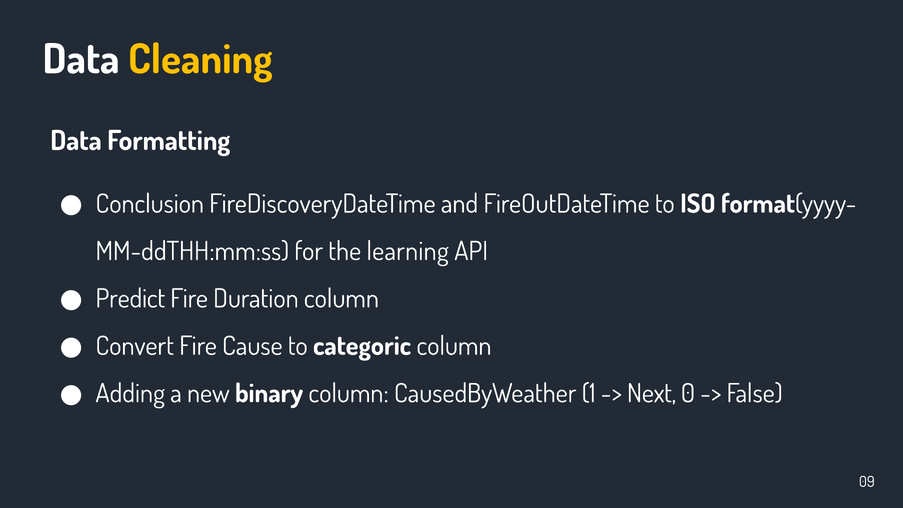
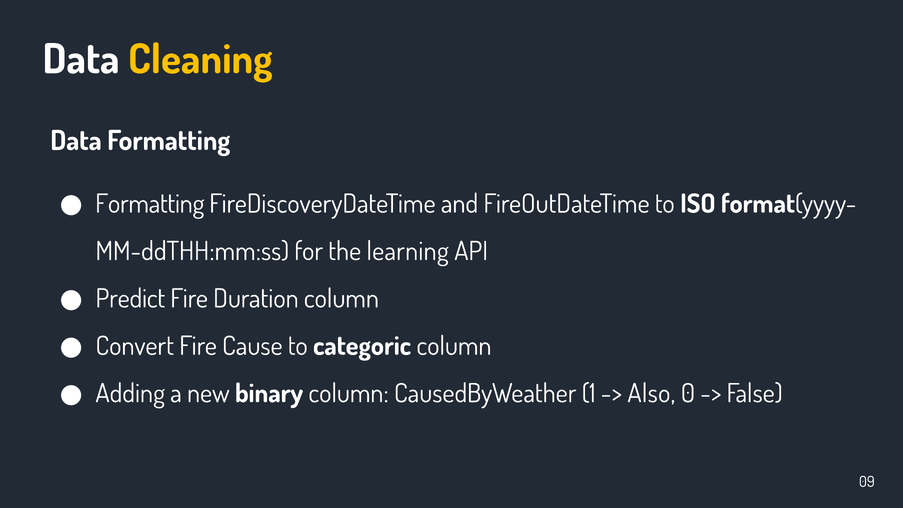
Conclusion at (150, 204): Conclusion -> Formatting
Next: Next -> Also
